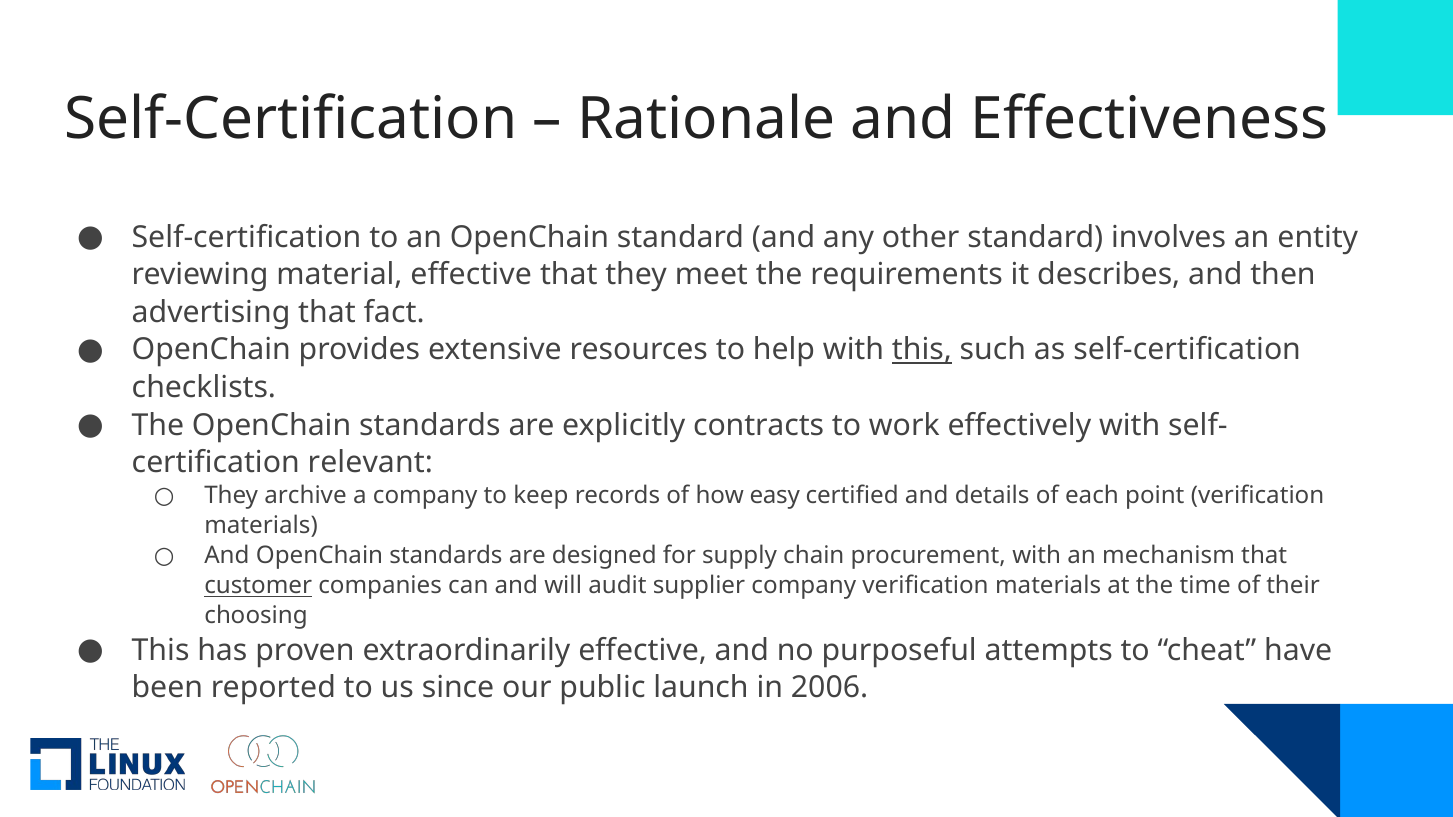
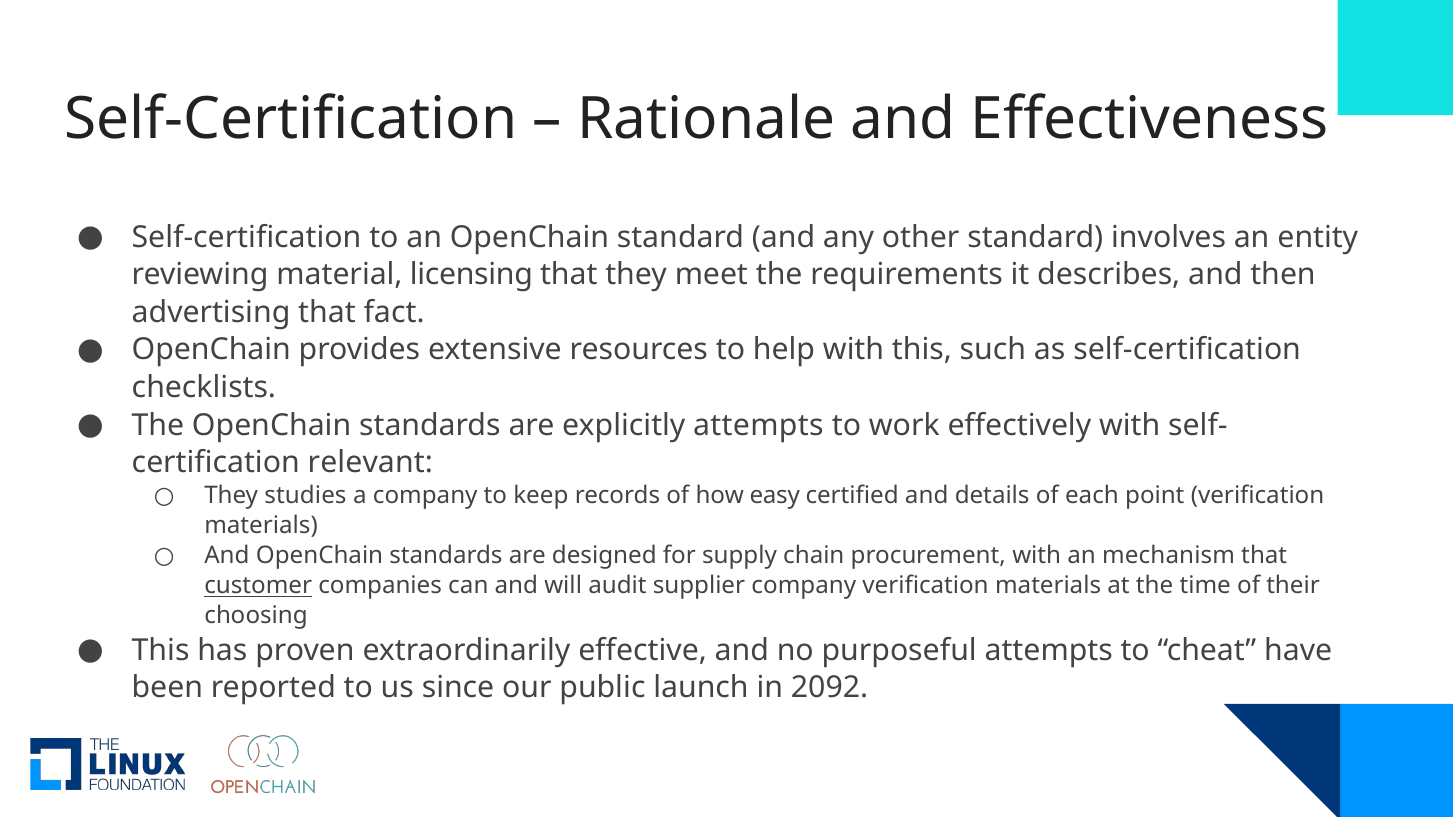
material effective: effective -> licensing
this at (922, 350) underline: present -> none
explicitly contracts: contracts -> attempts
archive: archive -> studies
2006: 2006 -> 2092
